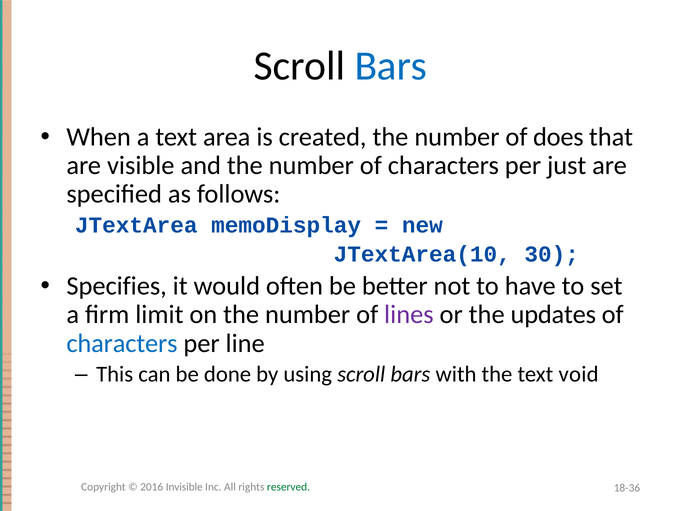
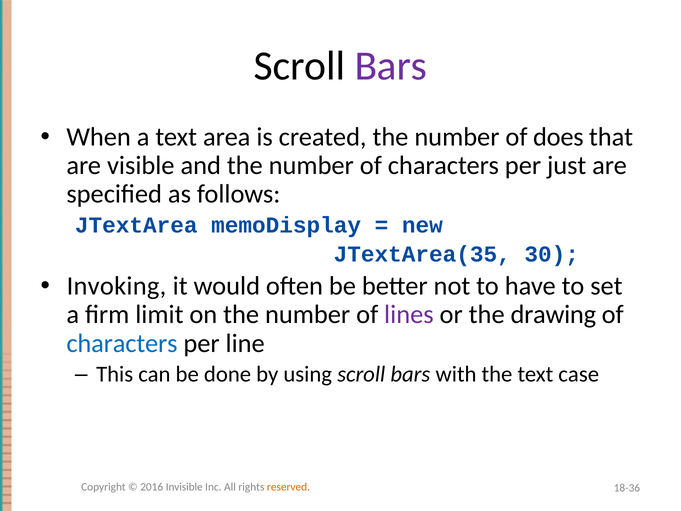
Bars at (391, 66) colour: blue -> purple
JTextArea(10: JTextArea(10 -> JTextArea(35
Specifies: Specifies -> Invoking
updates: updates -> drawing
void: void -> case
reserved colour: green -> orange
